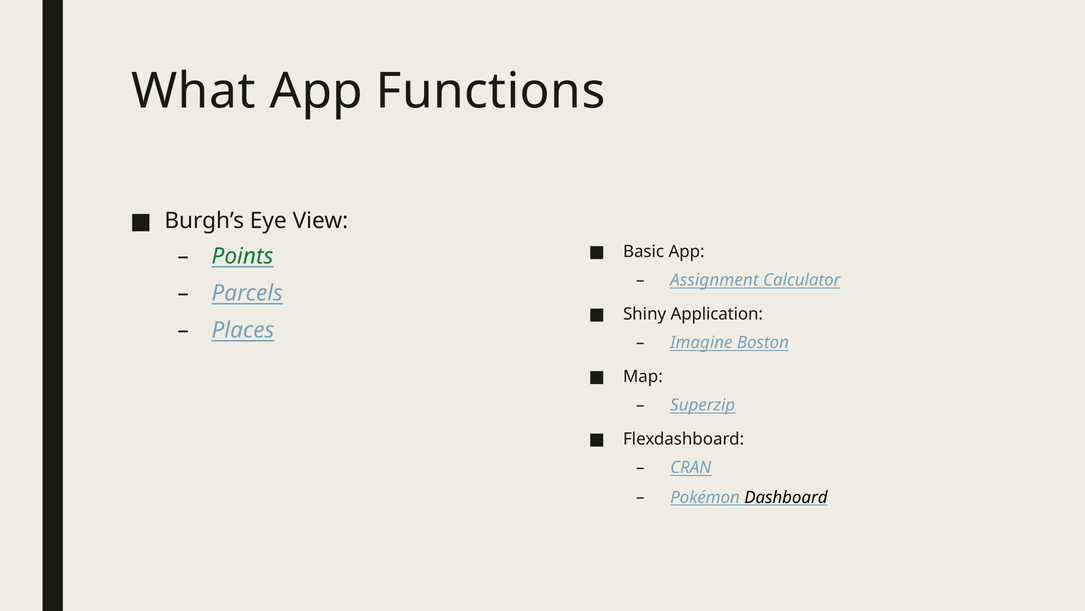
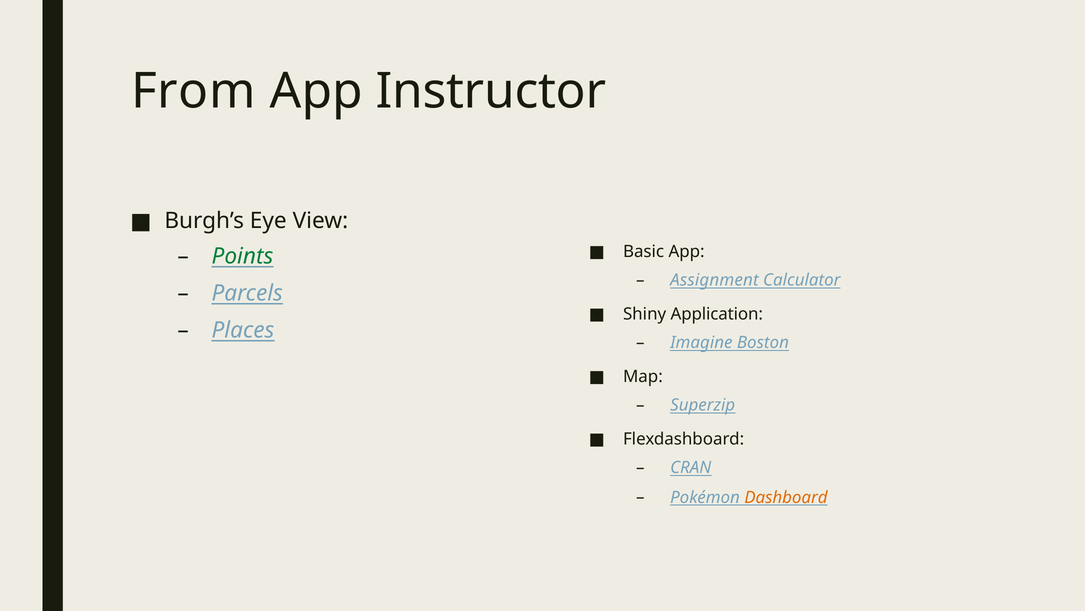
What: What -> From
Functions: Functions -> Instructor
Dashboard colour: black -> orange
